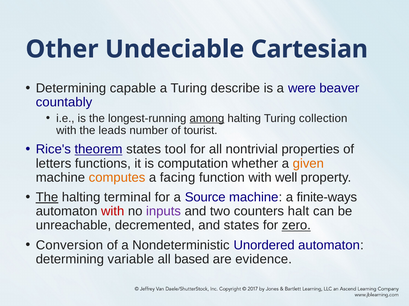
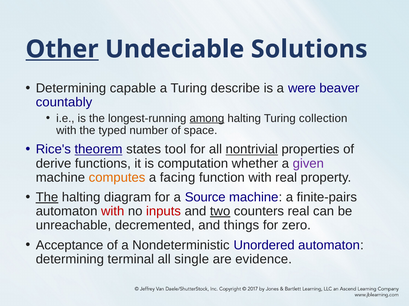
Other underline: none -> present
Cartesian: Cartesian -> Solutions
leads: leads -> typed
tourist: tourist -> space
nontrivial underline: none -> present
letters: letters -> derive
given colour: orange -> purple
with well: well -> real
terminal: terminal -> diagram
finite-ways: finite-ways -> finite-pairs
inputs colour: purple -> red
two underline: none -> present
counters halt: halt -> real
and states: states -> things
zero underline: present -> none
Conversion: Conversion -> Acceptance
variable: variable -> terminal
based: based -> single
